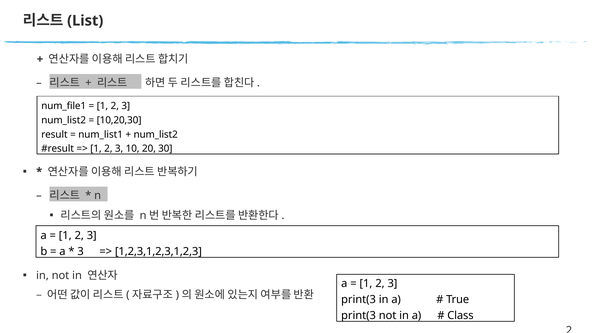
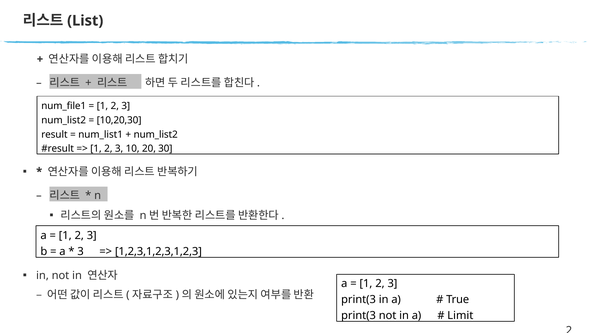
Class: Class -> Limit
